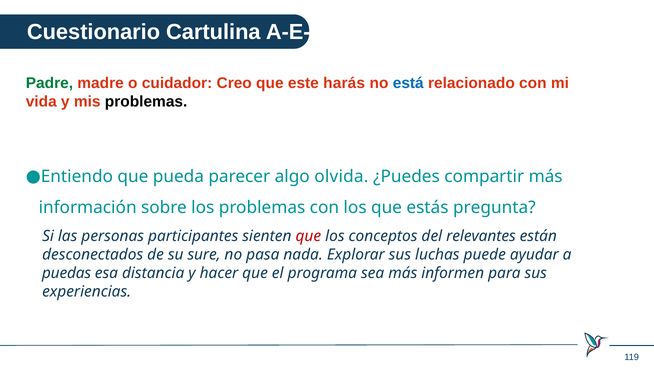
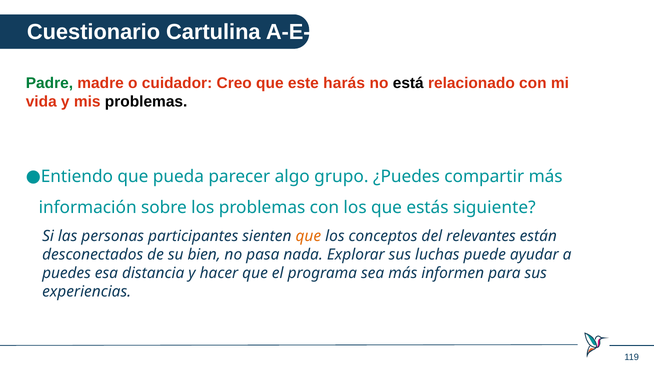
está colour: blue -> black
olvida: olvida -> grupo
pregunta: pregunta -> siguiente
que at (308, 236) colour: red -> orange
sure: sure -> bien
puedas: puedas -> puedes
